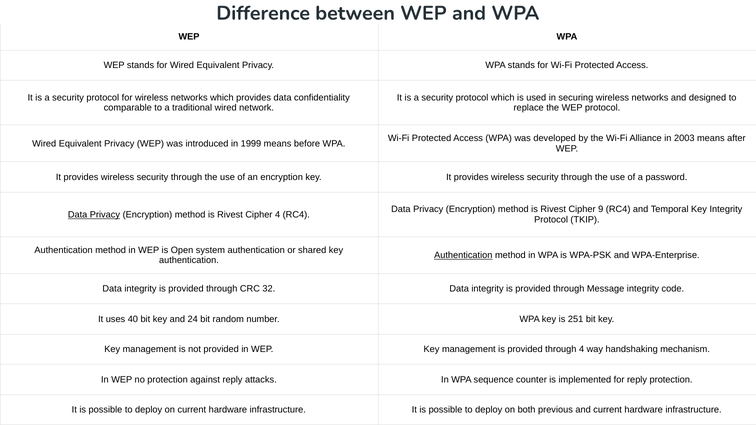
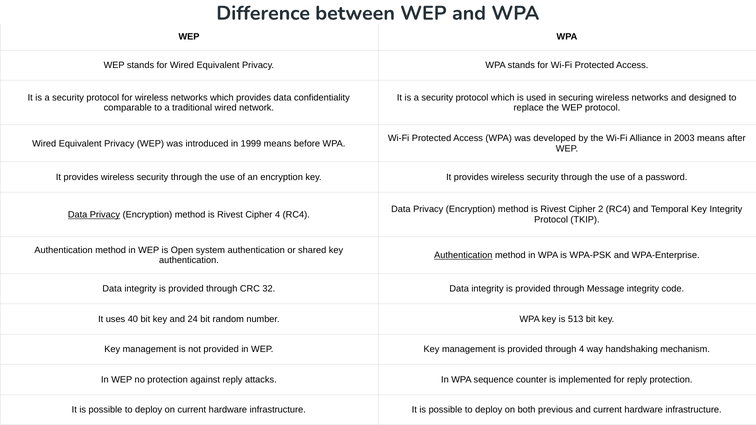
9: 9 -> 2
251: 251 -> 513
